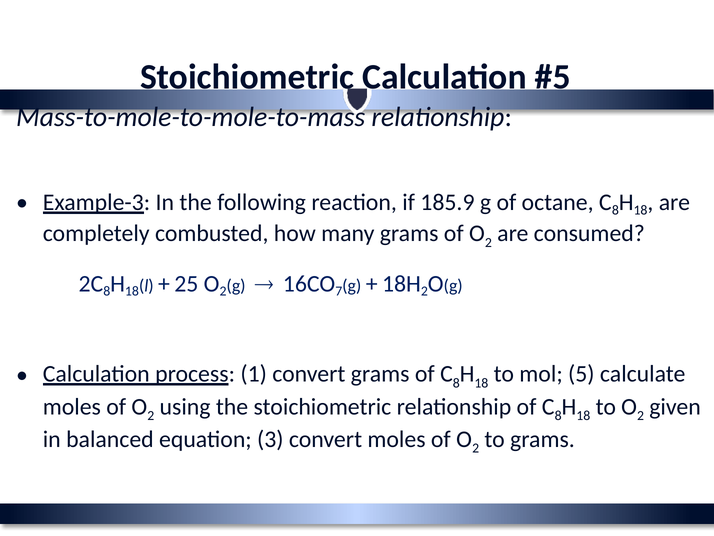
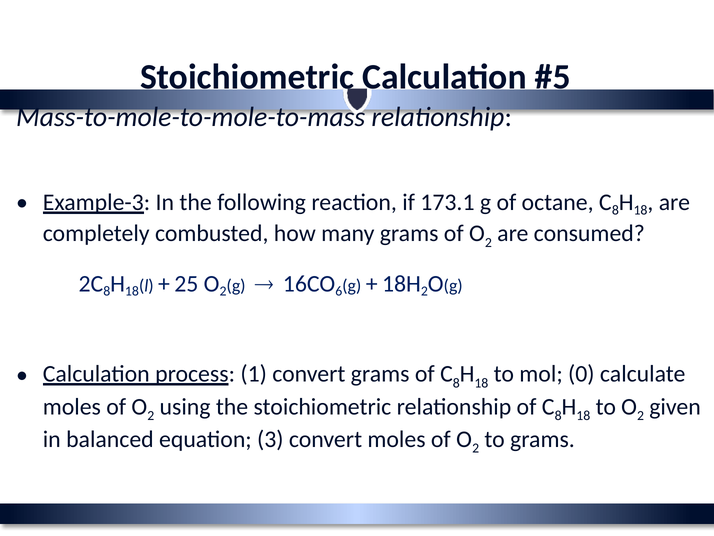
185.9: 185.9 -> 173.1
7: 7 -> 6
5: 5 -> 0
